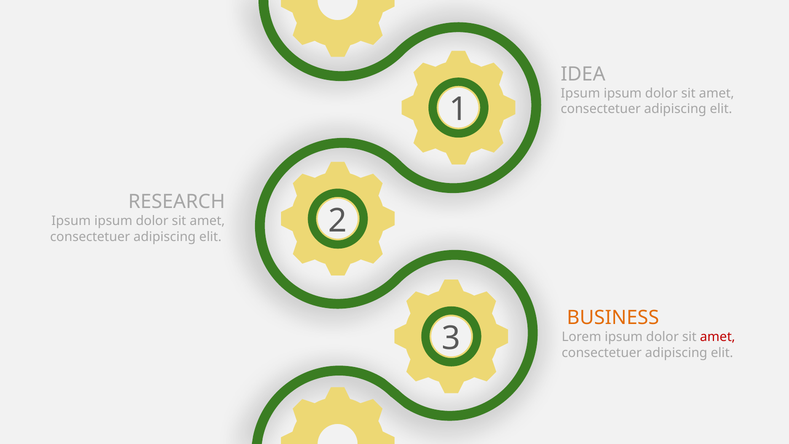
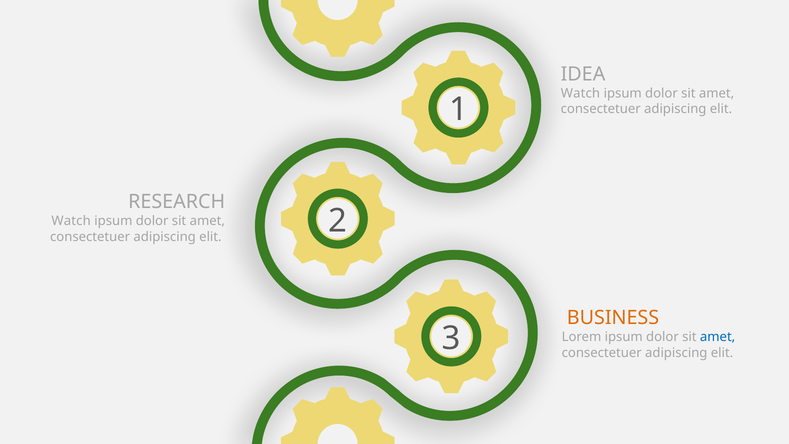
Ipsum at (580, 93): Ipsum -> Watch
Ipsum at (71, 221): Ipsum -> Watch
amet at (718, 337) colour: red -> blue
